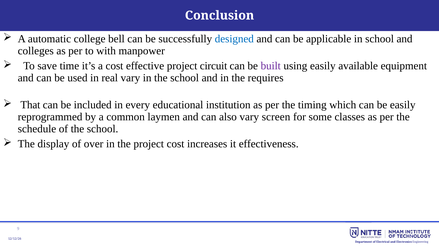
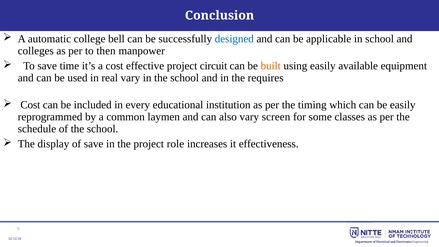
with: with -> then
built colour: purple -> orange
That at (30, 105): That -> Cost
of over: over -> save
project cost: cost -> role
